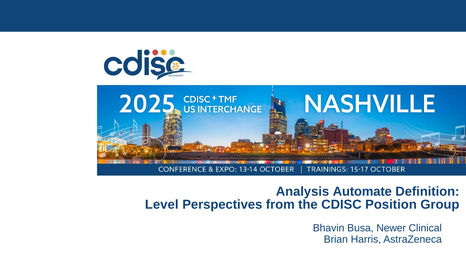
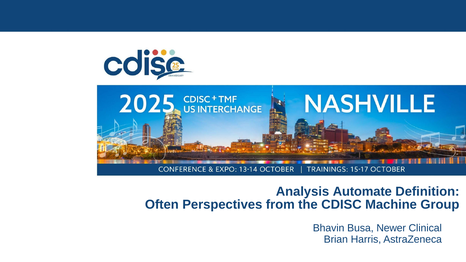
Level: Level -> Often
Position: Position -> Machine
